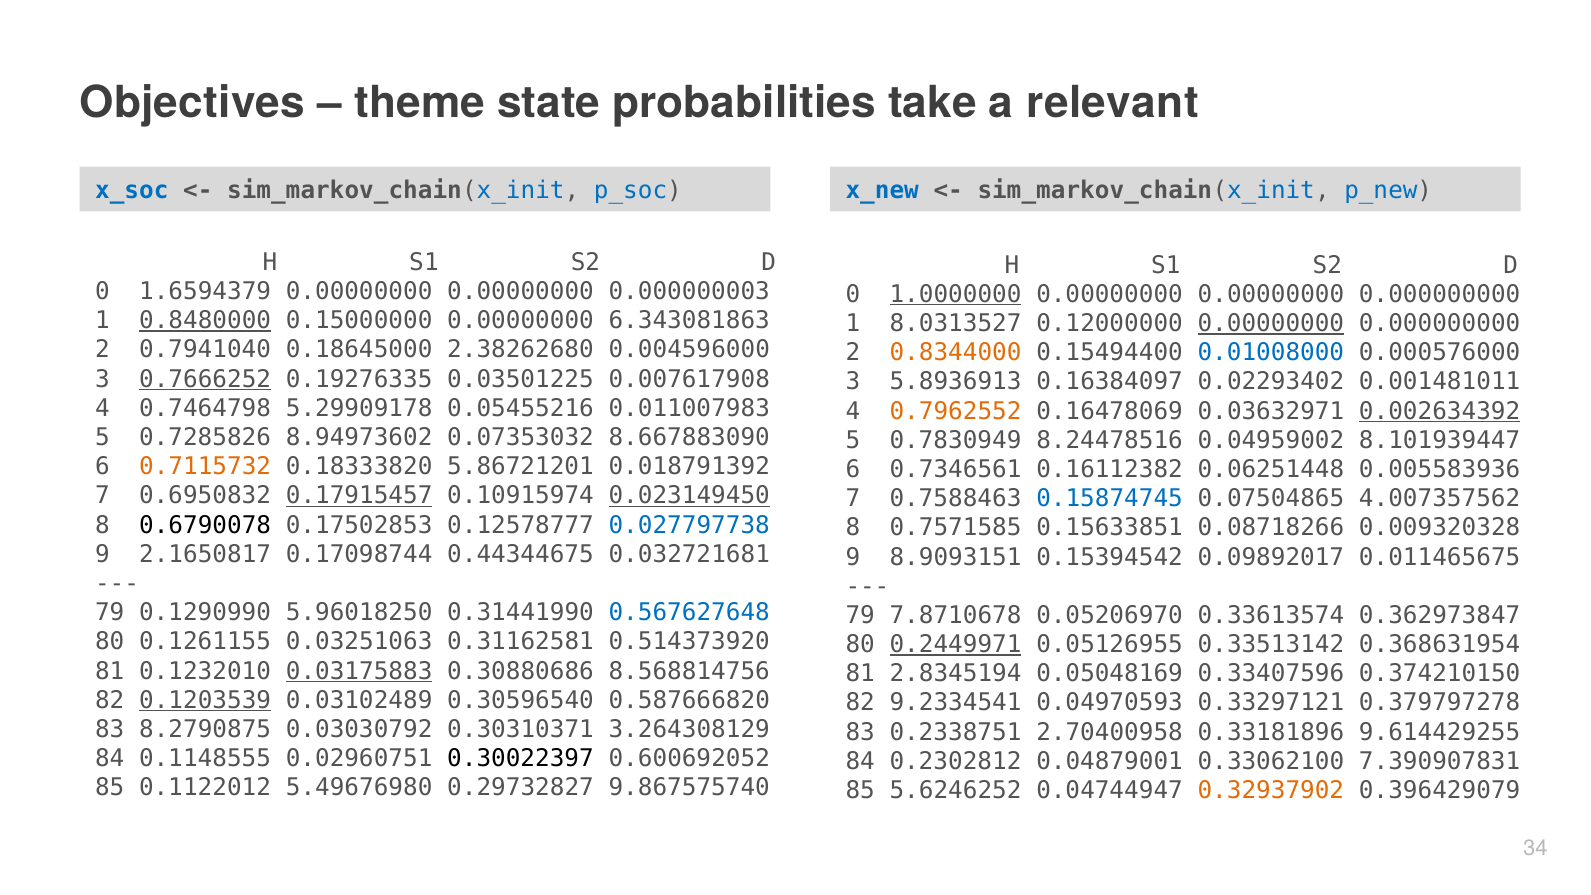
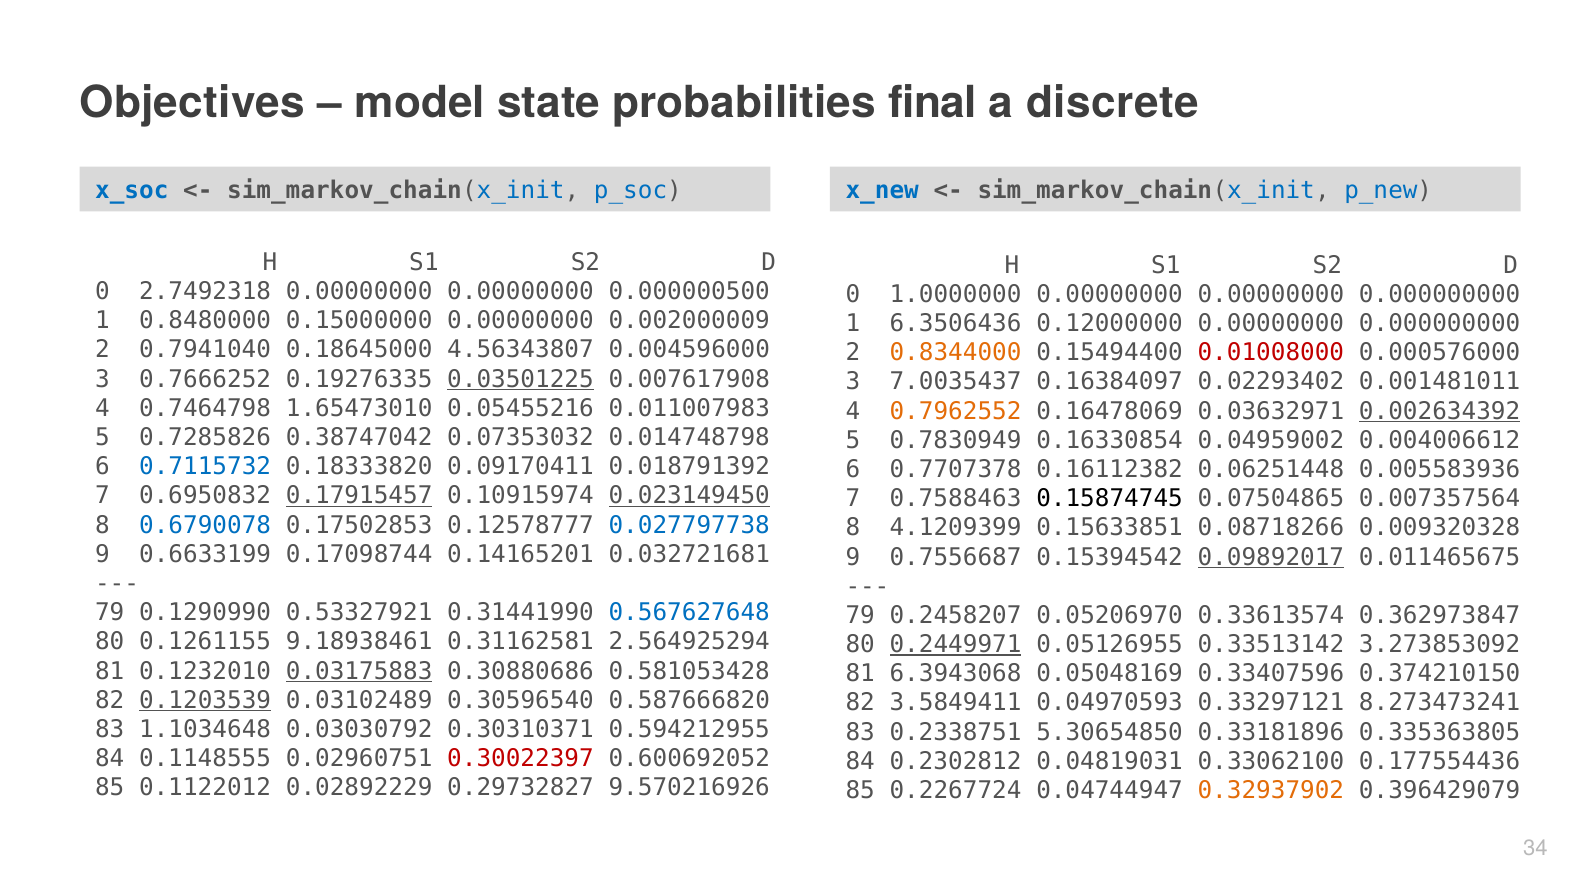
theme: theme -> model
take: take -> final
relevant: relevant -> discrete
1.6594379: 1.6594379 -> 2.7492318
0.000000003: 0.000000003 -> 0.000000500
1.0000000 underline: present -> none
0.8480000 underline: present -> none
6.343081863: 6.343081863 -> 0.002000009
8.0313527: 8.0313527 -> 6.3506436
0.00000000 at (1271, 323) underline: present -> none
2.38262680: 2.38262680 -> 4.56343807
0.01008000 colour: blue -> red
0.7666252 underline: present -> none
0.03501225 underline: none -> present
5.8936913: 5.8936913 -> 7.0035437
5.29909178: 5.29909178 -> 1.65473010
8.94973602: 8.94973602 -> 0.38747042
8.667883090: 8.667883090 -> 0.014748798
8.24478516: 8.24478516 -> 0.16330854
8.101939447: 8.101939447 -> 0.004006612
0.7115732 colour: orange -> blue
5.86721201: 5.86721201 -> 0.09170411
0.7346561: 0.7346561 -> 0.7707378
0.15874745 colour: blue -> black
4.007357562: 4.007357562 -> 0.007357564
0.6790078 colour: black -> blue
0.7571585: 0.7571585 -> 4.1209399
2.1650817: 2.1650817 -> 0.6633199
0.44344675: 0.44344675 -> 0.14165201
8.9093151: 8.9093151 -> 0.7556687
0.09892017 underline: none -> present
5.96018250: 5.96018250 -> 0.53327921
7.8710678: 7.8710678 -> 0.2458207
0.03251063: 0.03251063 -> 9.18938461
0.514373920: 0.514373920 -> 2.564925294
0.368631954: 0.368631954 -> 3.273853092
8.568814756: 8.568814756 -> 0.581053428
2.8345194: 2.8345194 -> 6.3943068
9.2334541: 9.2334541 -> 3.5849411
0.379797278: 0.379797278 -> 8.273473241
8.2790875: 8.2790875 -> 1.1034648
3.264308129: 3.264308129 -> 0.594212955
2.70400958: 2.70400958 -> 5.30654850
9.614429255: 9.614429255 -> 0.335363805
0.30022397 colour: black -> red
0.04879001: 0.04879001 -> 0.04819031
7.390907831: 7.390907831 -> 0.177554436
5.49676980: 5.49676980 -> 0.02892229
9.867575740: 9.867575740 -> 9.570216926
5.6246252: 5.6246252 -> 0.2267724
